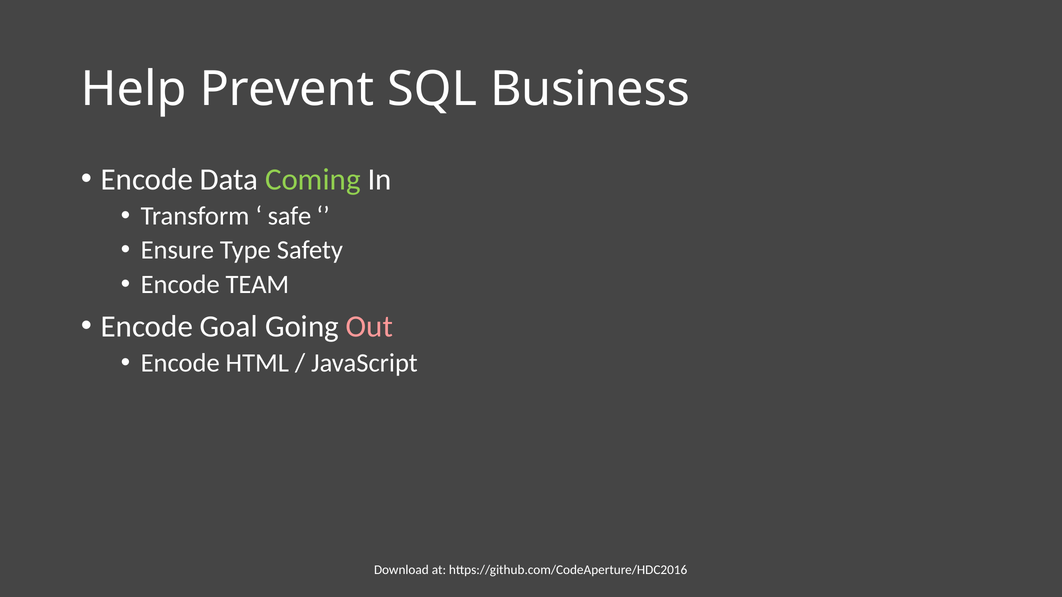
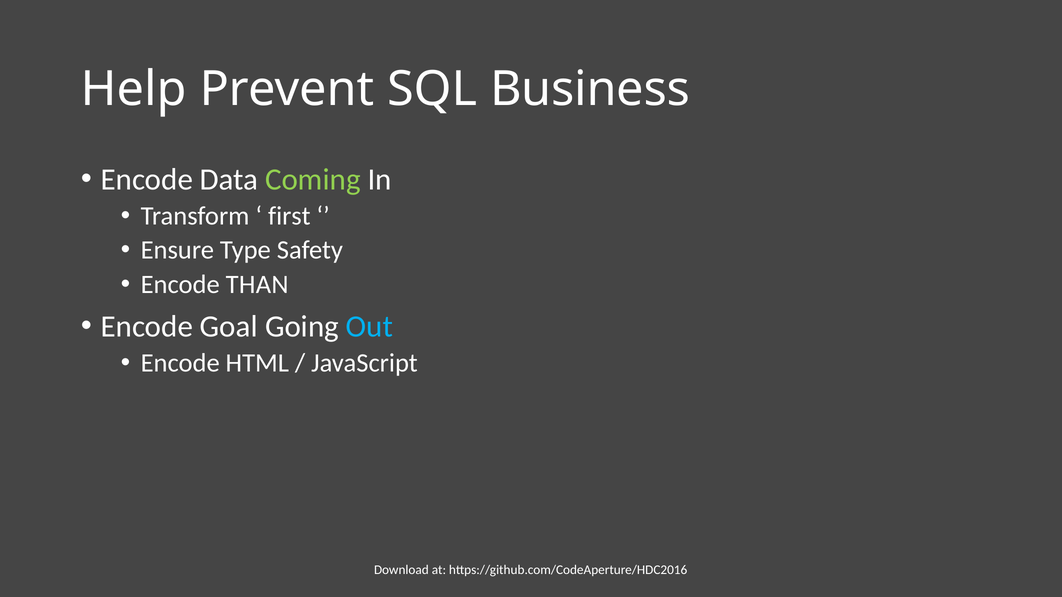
safe: safe -> first
TEAM: TEAM -> THAN
Out colour: pink -> light blue
